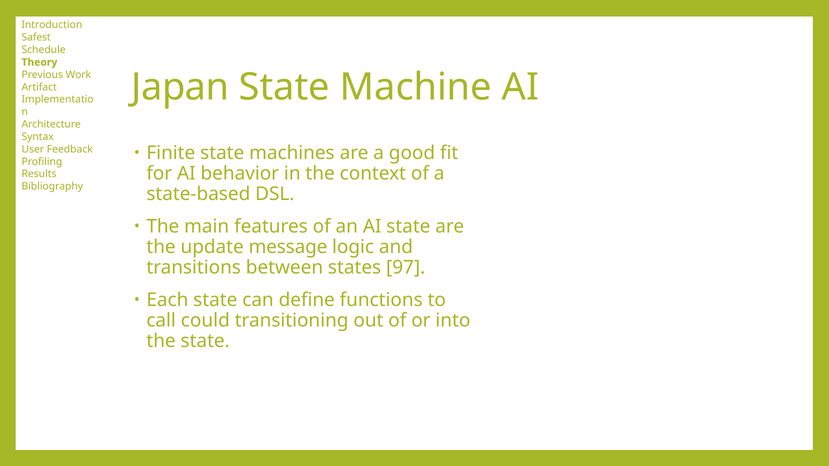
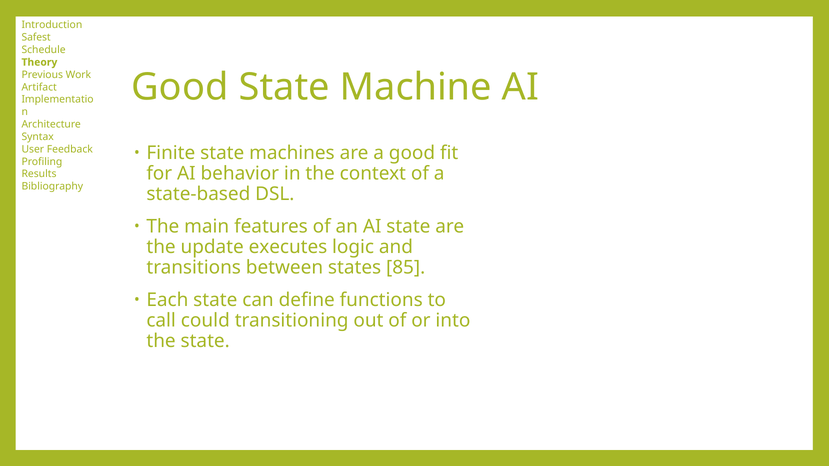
Japan at (180, 87): Japan -> Good
message: message -> executes
97: 97 -> 85
